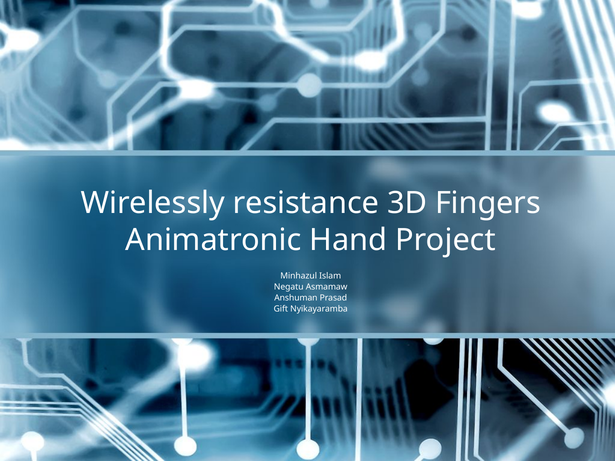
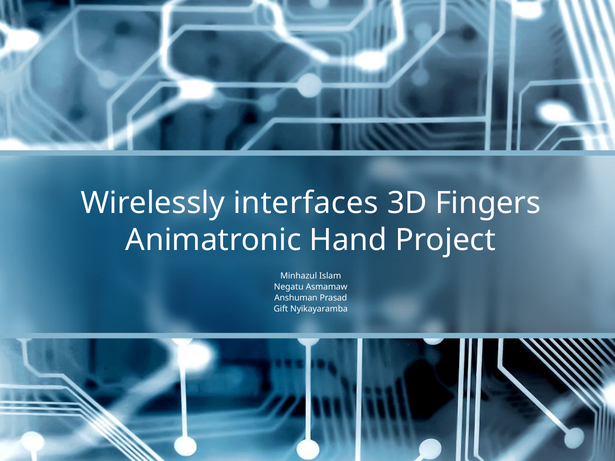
resistance: resistance -> interfaces
